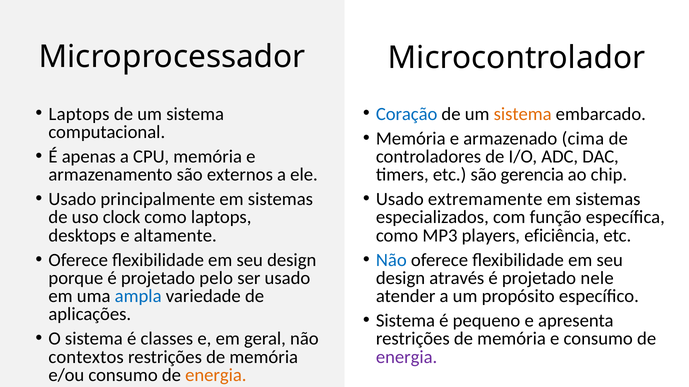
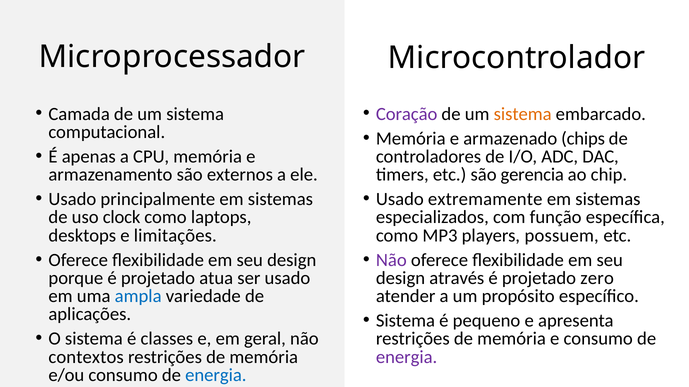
Laptops at (79, 114): Laptops -> Camada
Coração colour: blue -> purple
cima: cima -> chips
altamente: altamente -> limitações
eficiência: eficiência -> possuem
Não at (391, 260) colour: blue -> purple
pelo: pelo -> atua
nele: nele -> zero
energia at (216, 376) colour: orange -> blue
